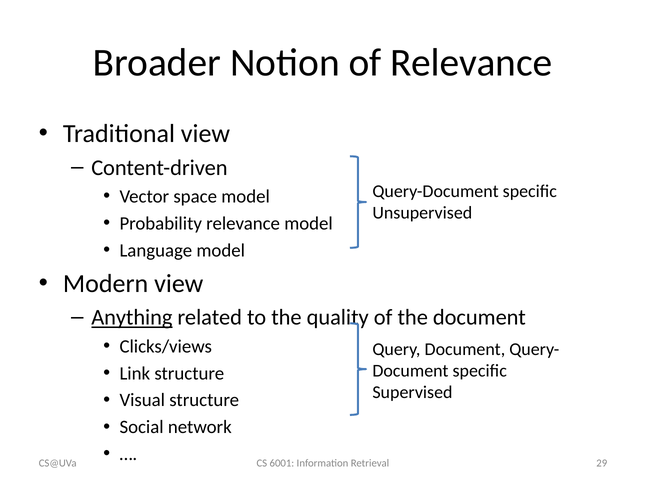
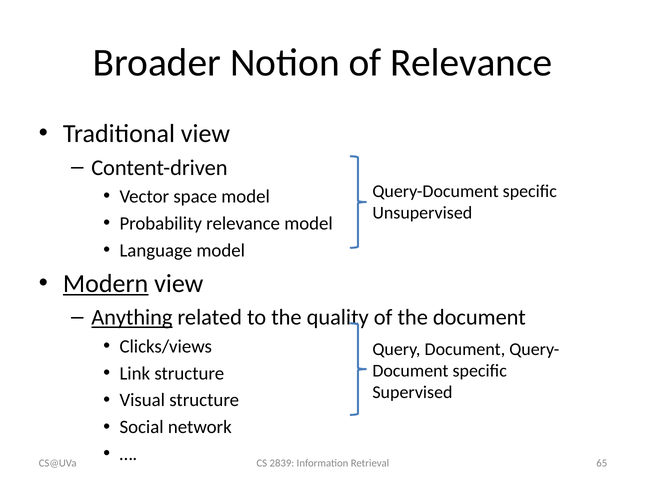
Modern underline: none -> present
6001: 6001 -> 2839
29: 29 -> 65
